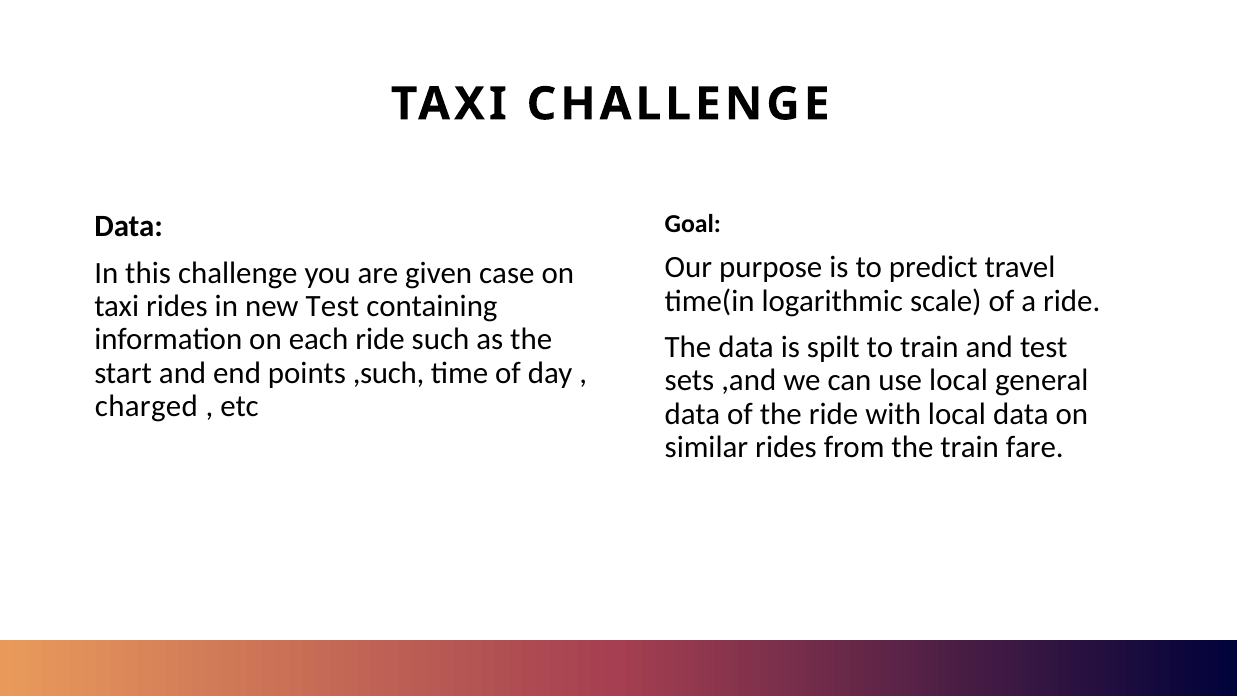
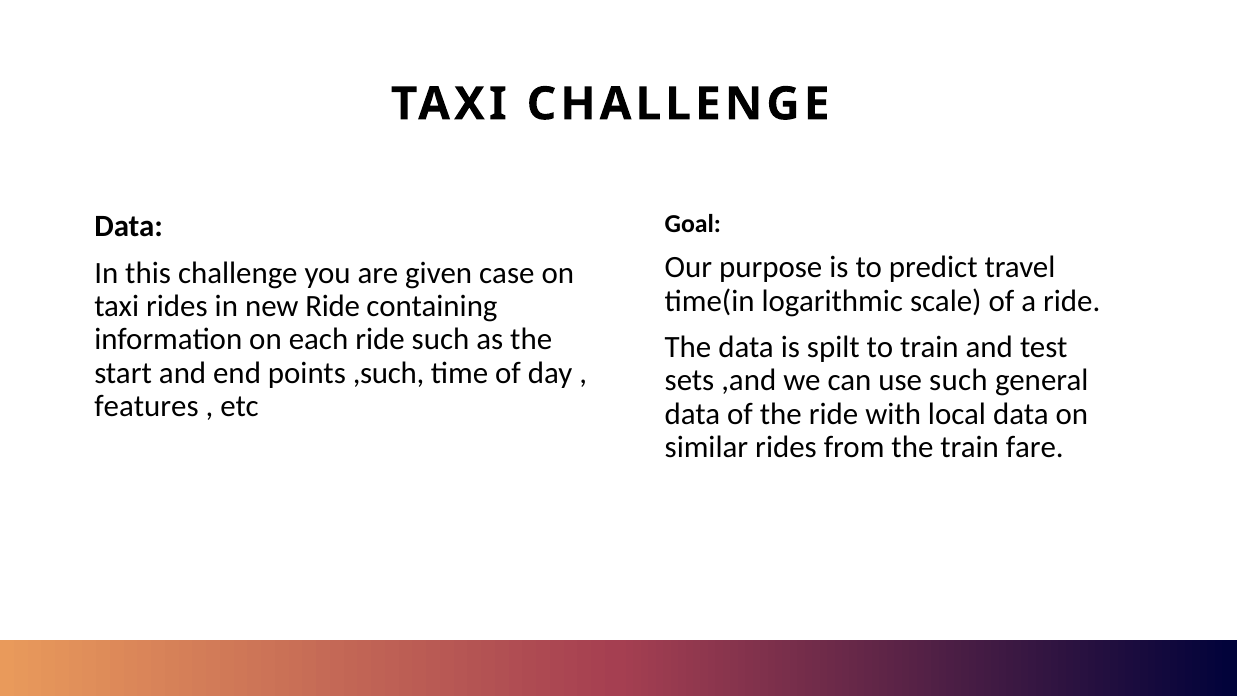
new Test: Test -> Ride
use local: local -> such
charged: charged -> features
